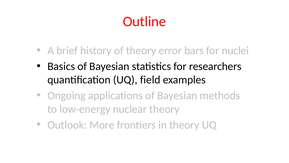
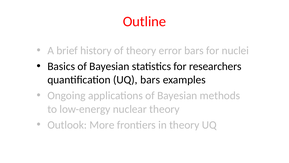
UQ field: field -> bars
